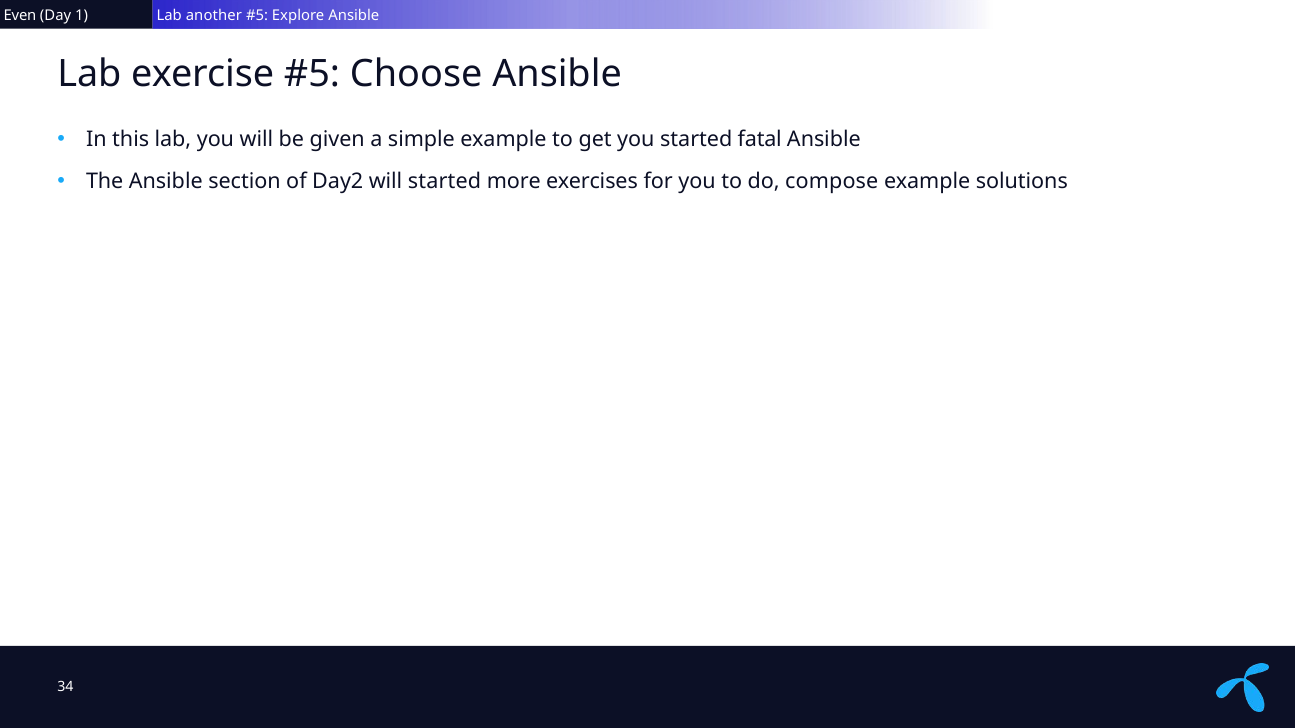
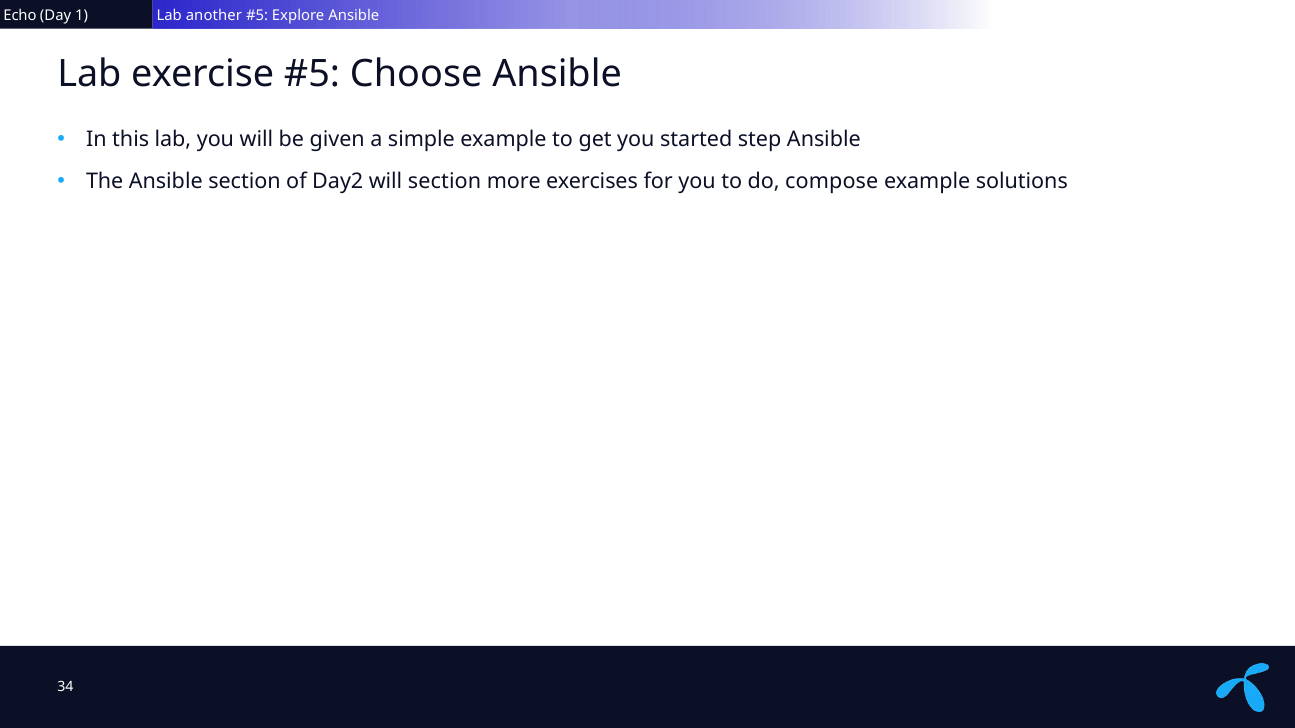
Even: Even -> Echo
fatal: fatal -> step
will started: started -> section
